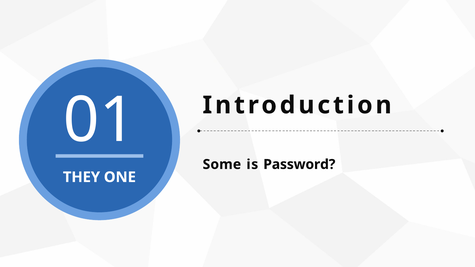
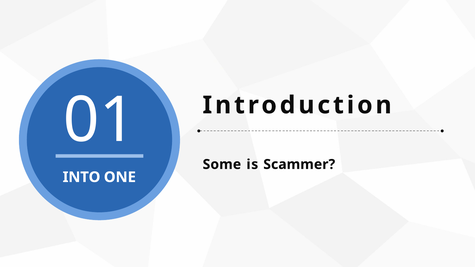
Password: Password -> Scammer
THEY: THEY -> INTO
